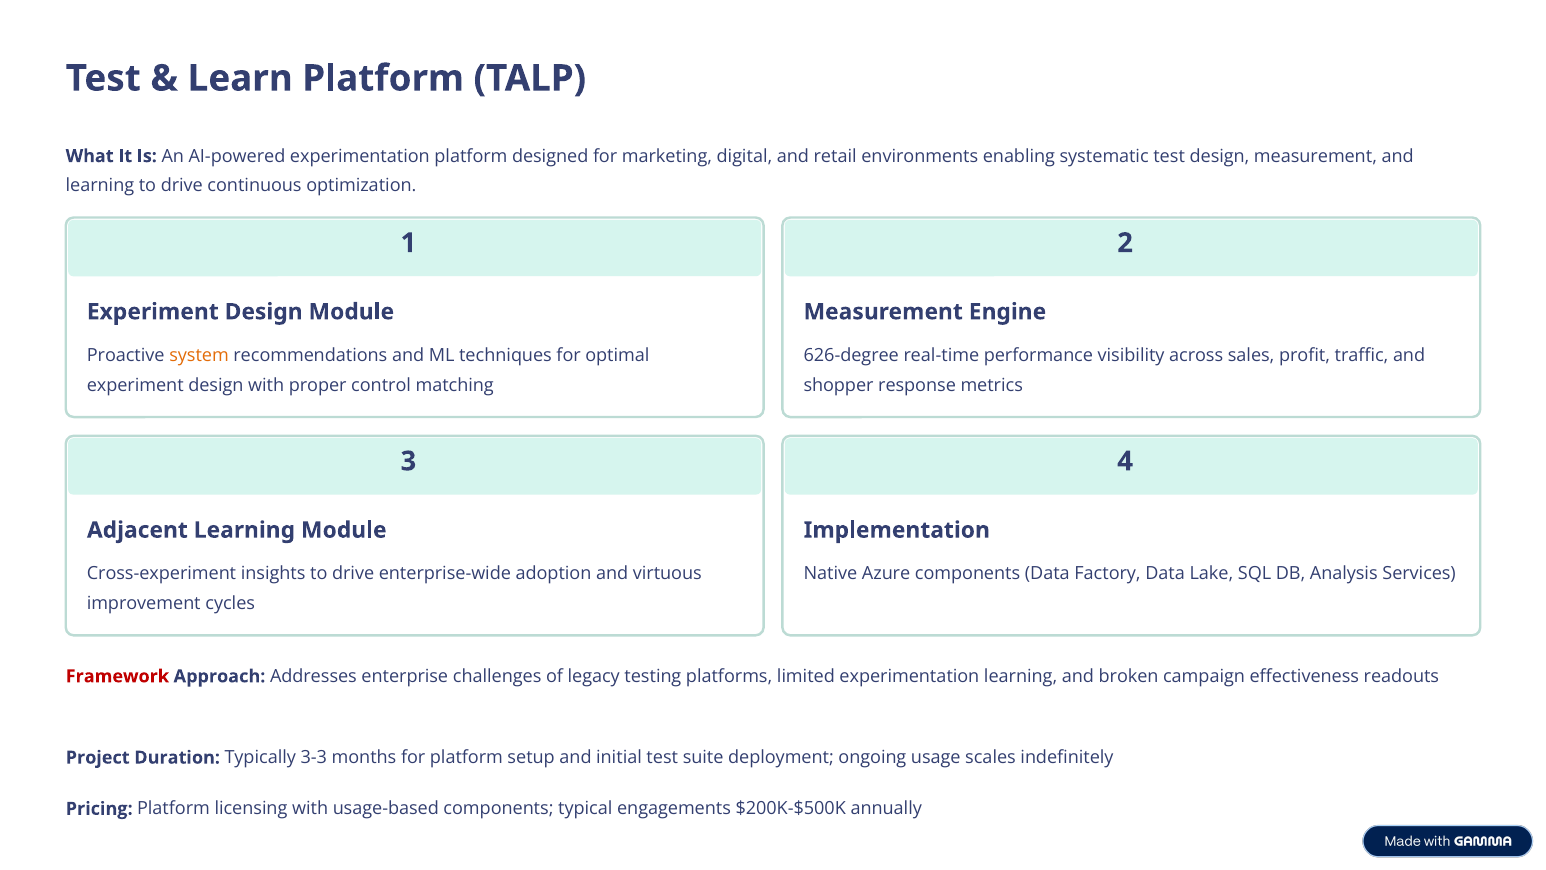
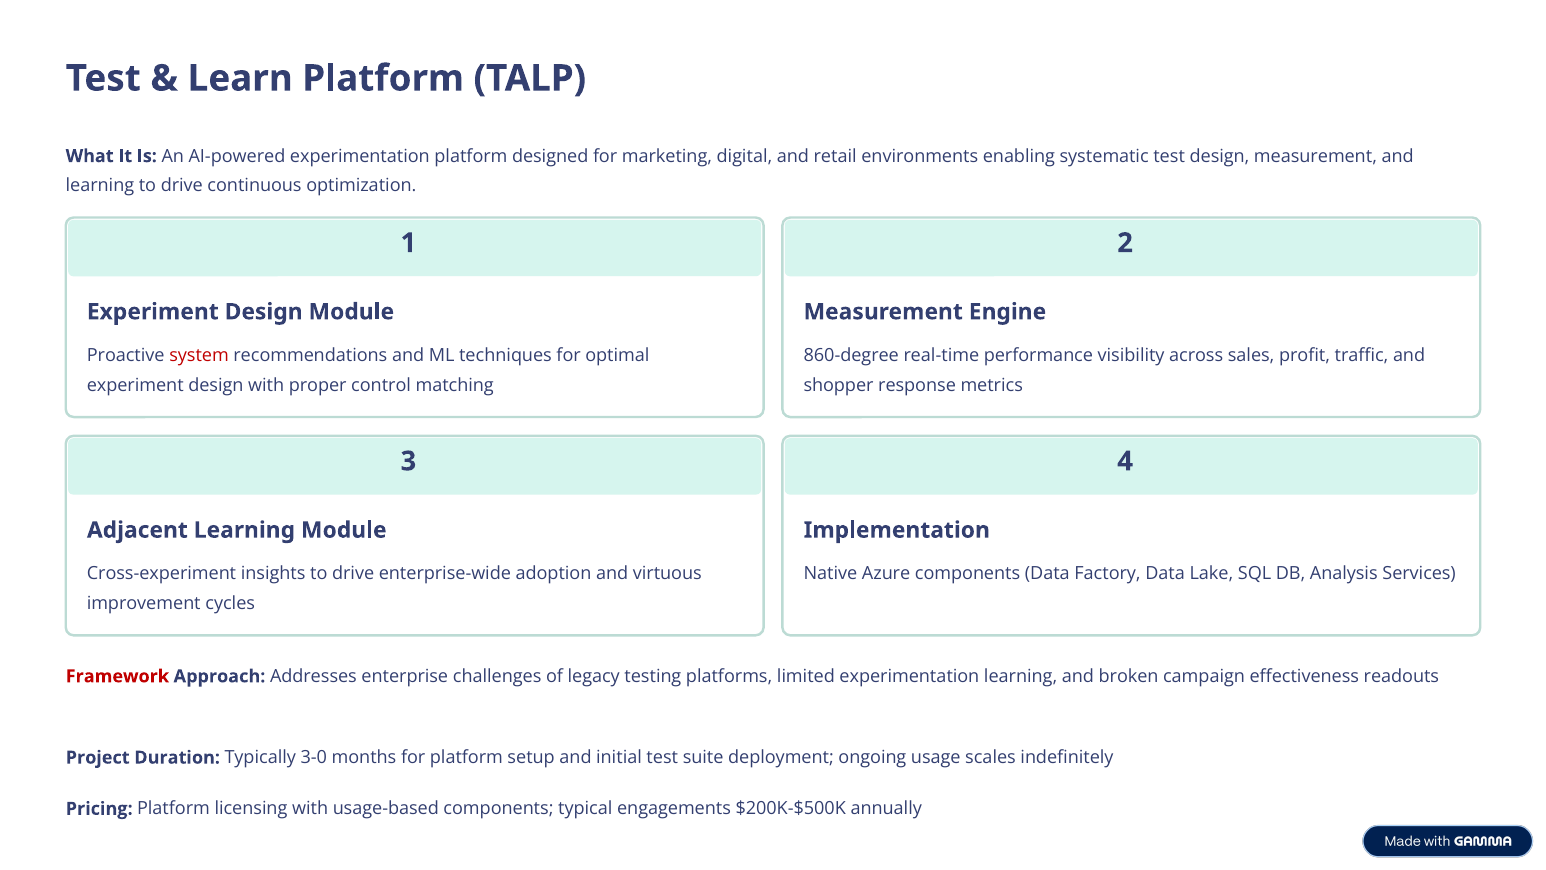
system colour: orange -> red
626-degree: 626-degree -> 860-degree
3-3: 3-3 -> 3-0
